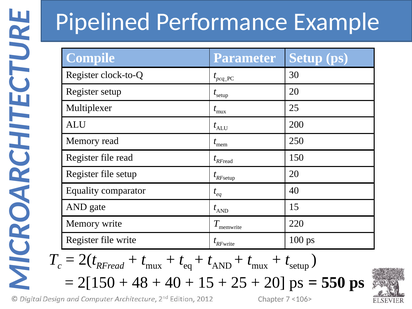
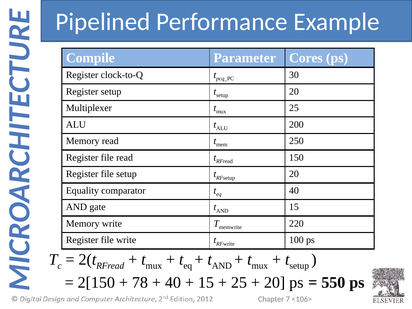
Parameter Setup: Setup -> Cores
48: 48 -> 78
